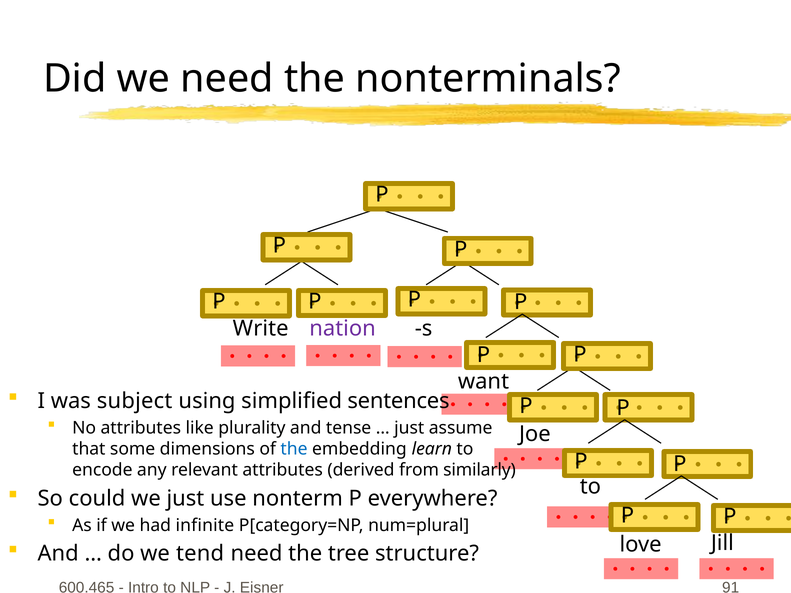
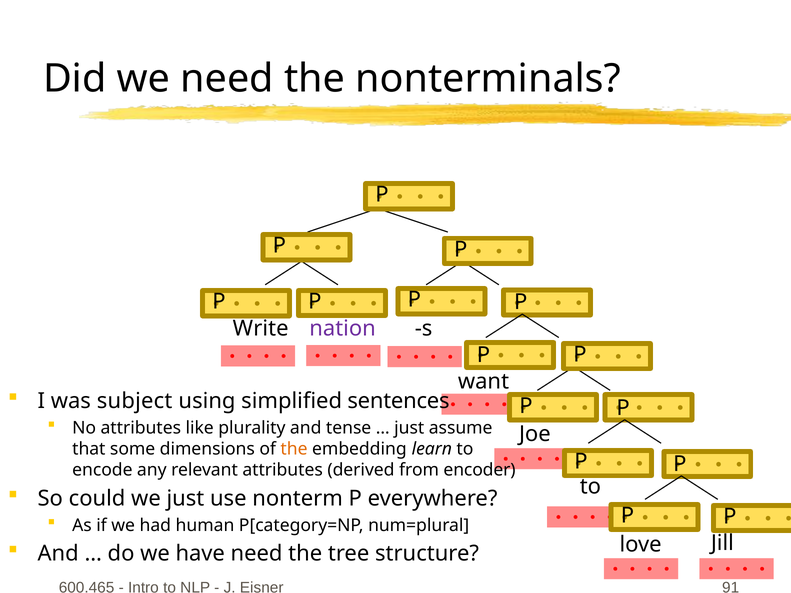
the at (294, 449) colour: blue -> orange
similarly: similarly -> encoder
infinite: infinite -> human
tend: tend -> have
